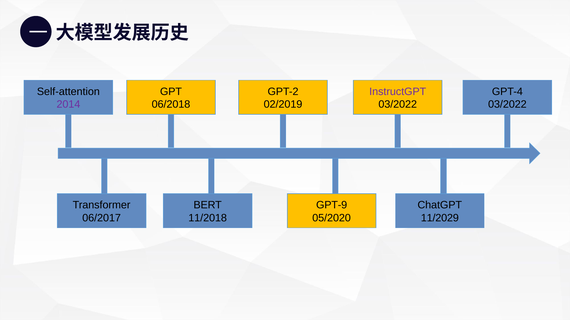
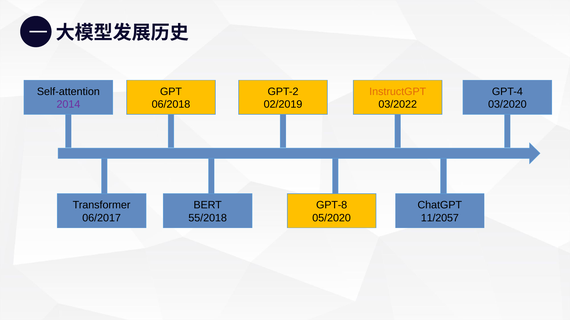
InstructGPT colour: purple -> orange
03/2022 at (507, 105): 03/2022 -> 03/2020
GPT-9: GPT-9 -> GPT-8
11/2018: 11/2018 -> 55/2018
11/2029: 11/2029 -> 11/2057
